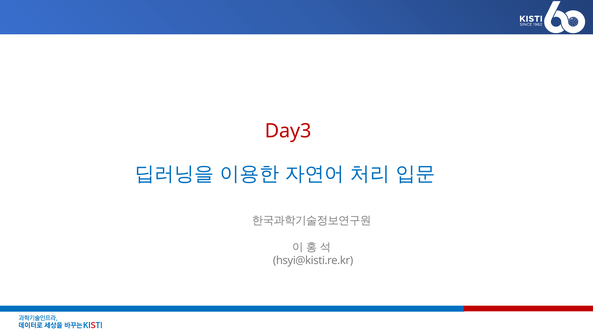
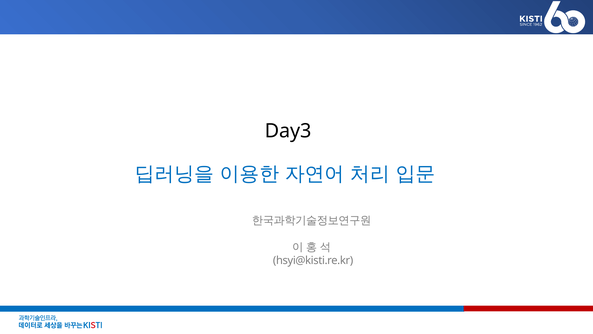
Day3 colour: red -> black
